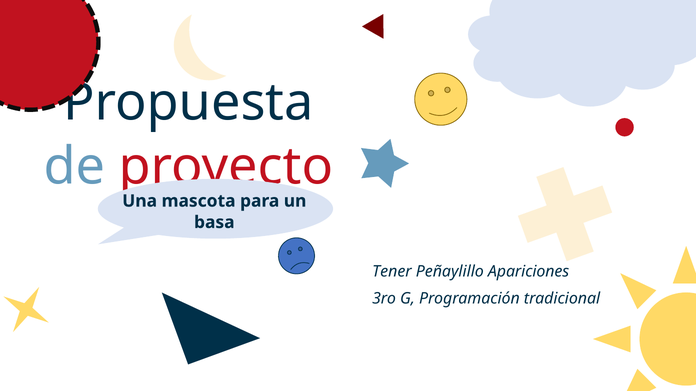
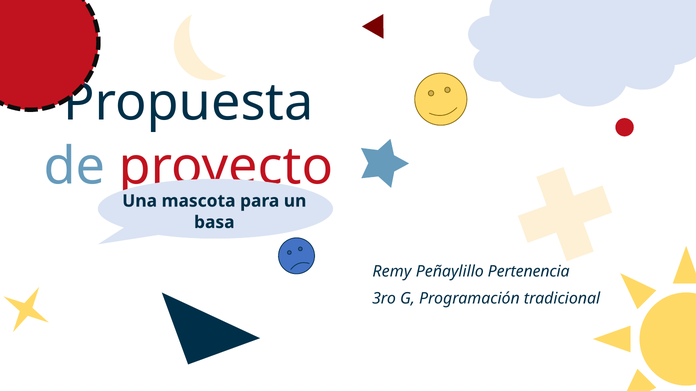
Tener: Tener -> Remy
Apariciones: Apariciones -> Pertenencia
